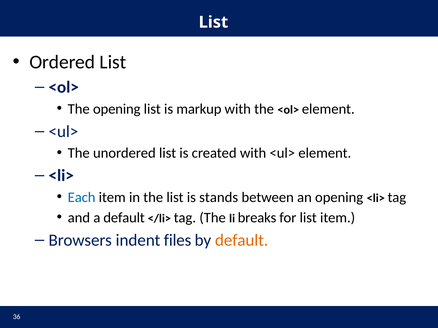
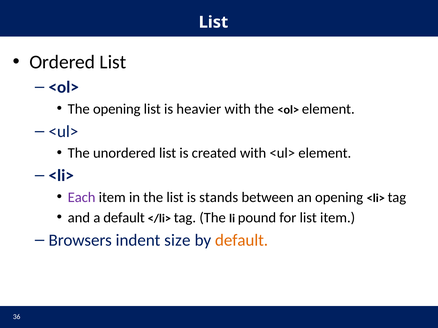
markup: markup -> heavier
Each colour: blue -> purple
breaks: breaks -> pound
files: files -> size
